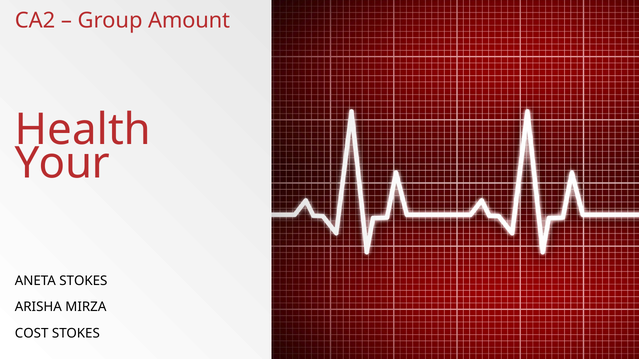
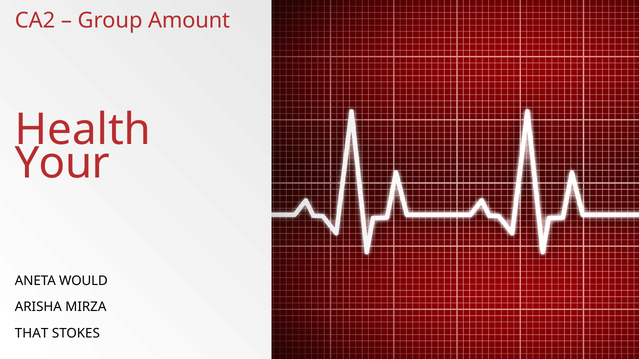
ANETA STOKES: STOKES -> WOULD
COST: COST -> THAT
